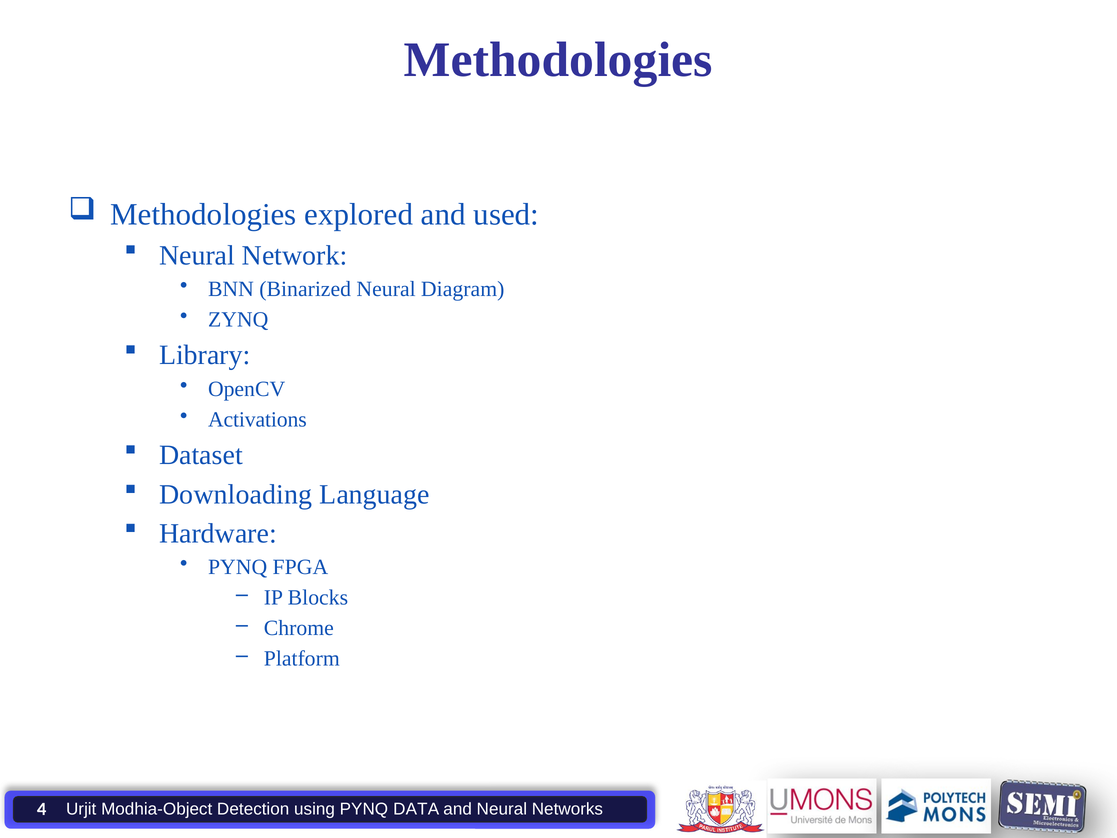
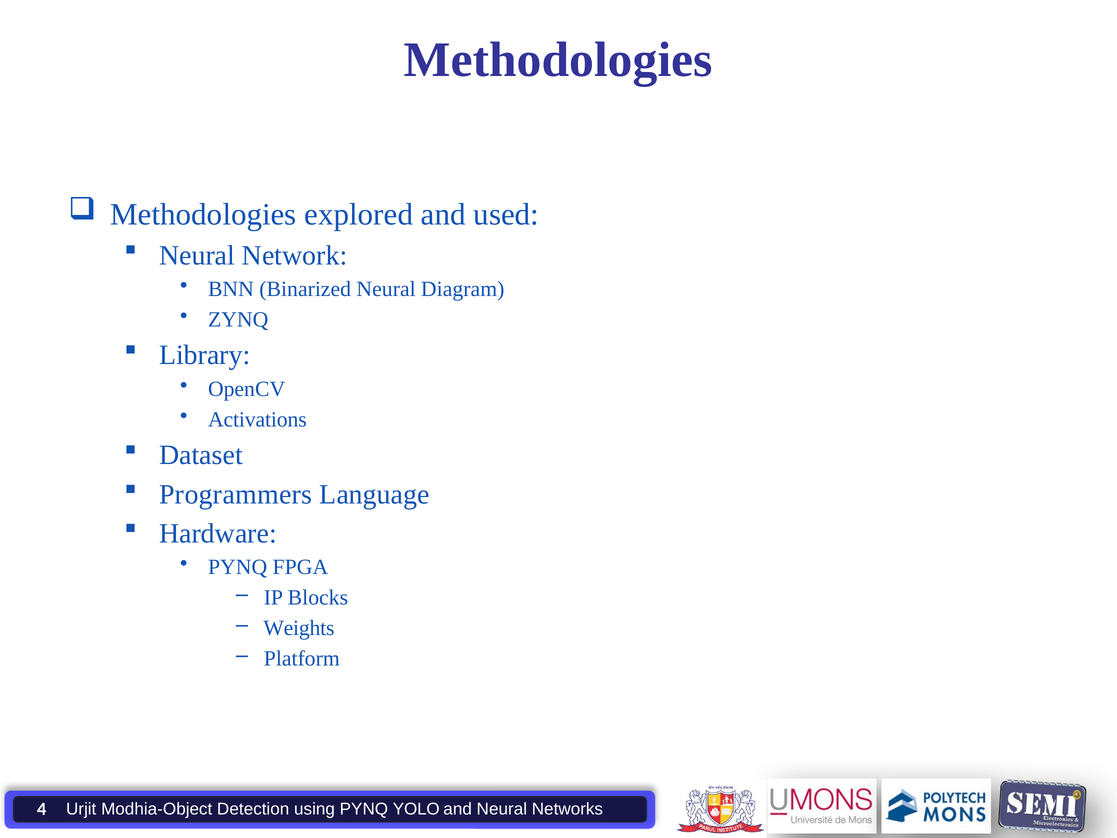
Downloading: Downloading -> Programmers
Chrome: Chrome -> Weights
DATA: DATA -> YOLO
